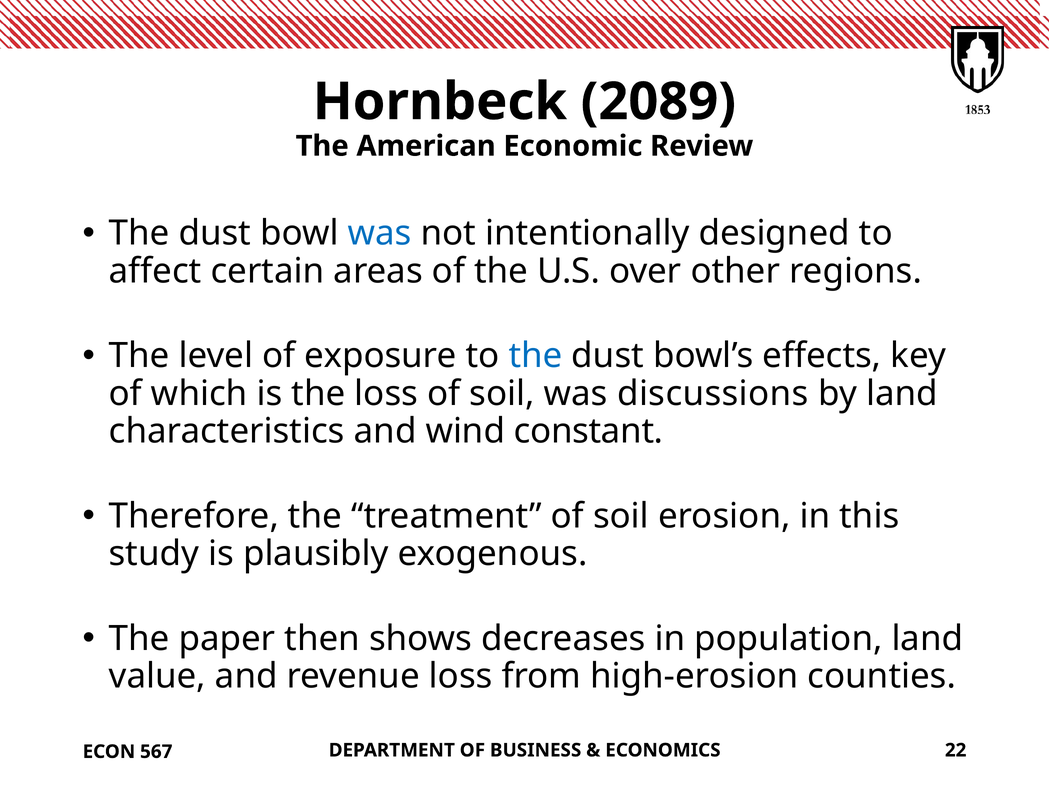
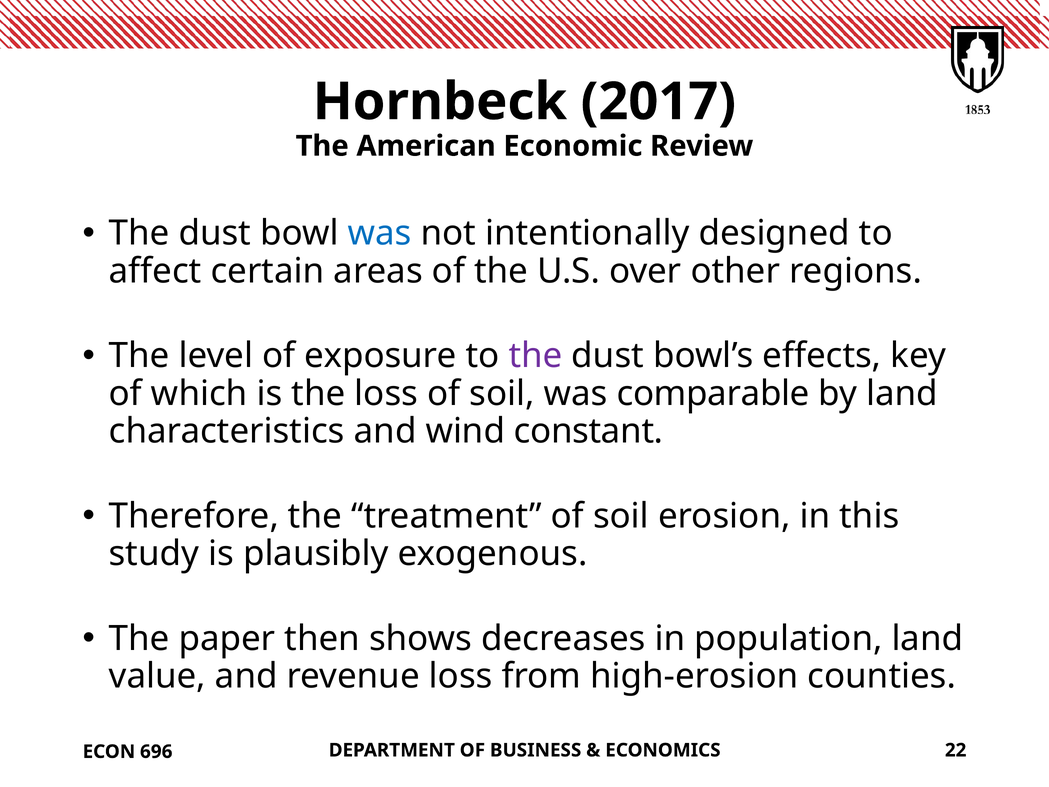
2089: 2089 -> 2017
the at (535, 356) colour: blue -> purple
discussions: discussions -> comparable
567: 567 -> 696
